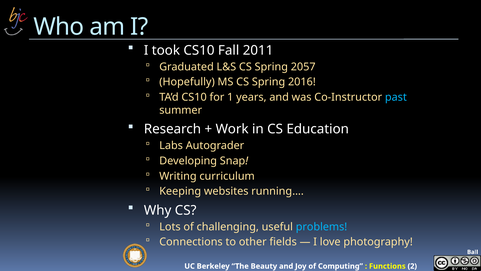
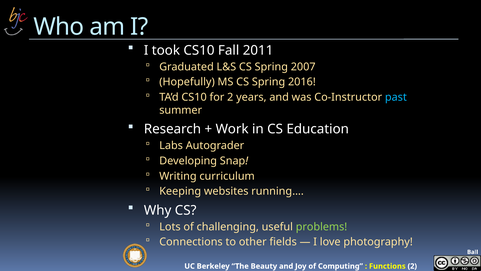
2057: 2057 -> 2007
for 1: 1 -> 2
problems colour: light blue -> light green
